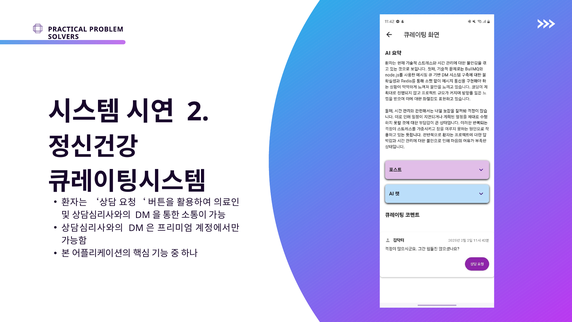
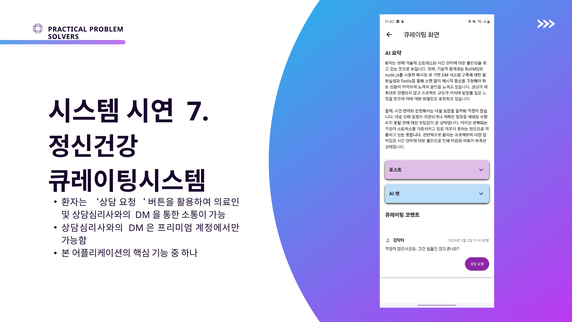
2: 2 -> 7
